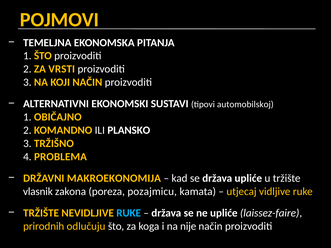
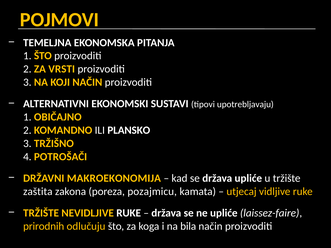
automobilskoj: automobilskoj -> upotrebljavaju
PROBLEMA: PROBLEMA -> POTROŠAČI
vlasnik: vlasnik -> zaštita
RUKE at (129, 213) colour: light blue -> white
nije: nije -> bila
